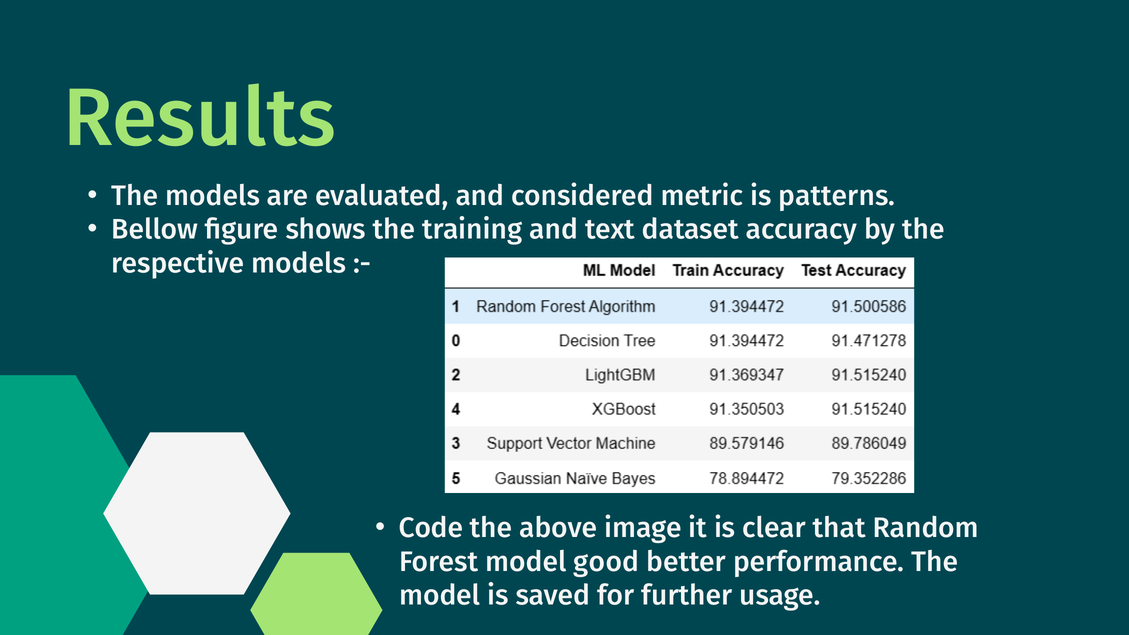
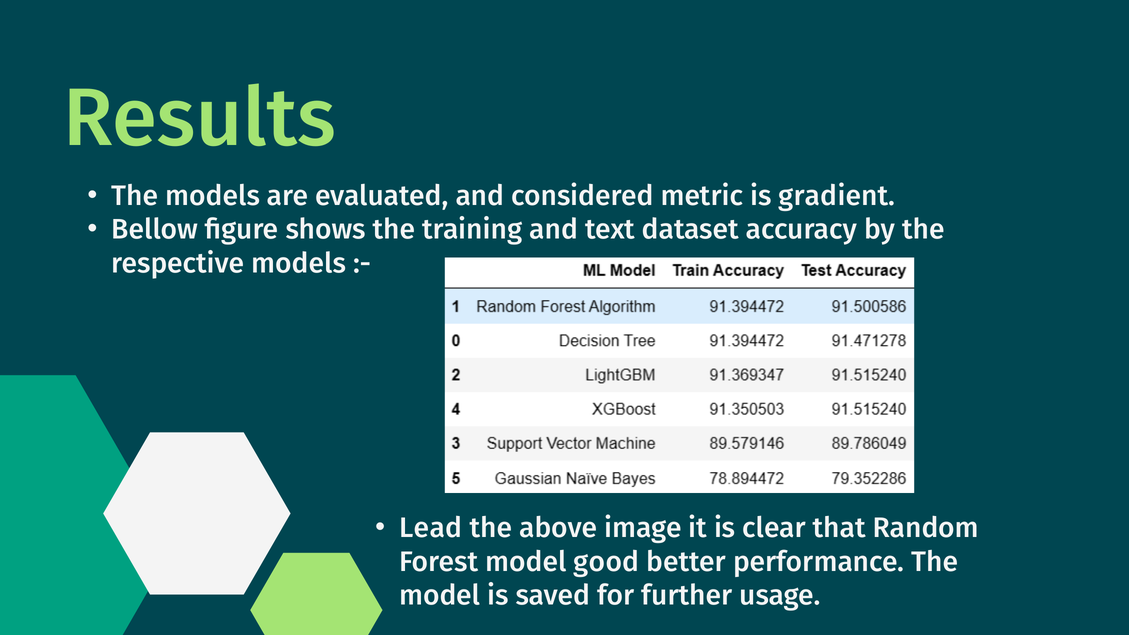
patterns: patterns -> gradient
Code: Code -> Lead
